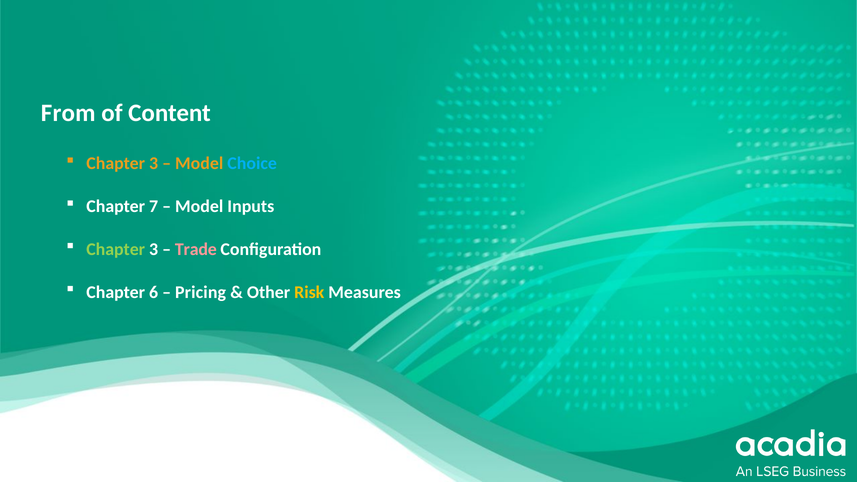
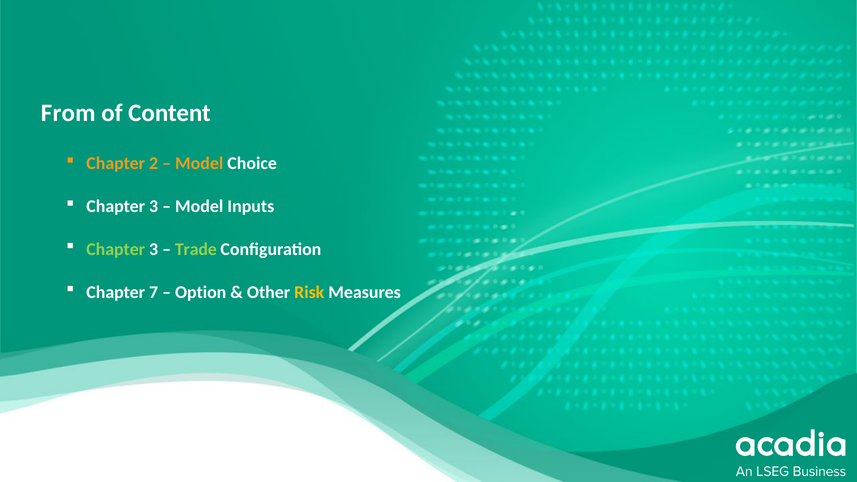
3 at (154, 164): 3 -> 2
Choice colour: light blue -> white
7 at (154, 207): 7 -> 3
Trade colour: pink -> light green
6: 6 -> 7
Pricing: Pricing -> Option
